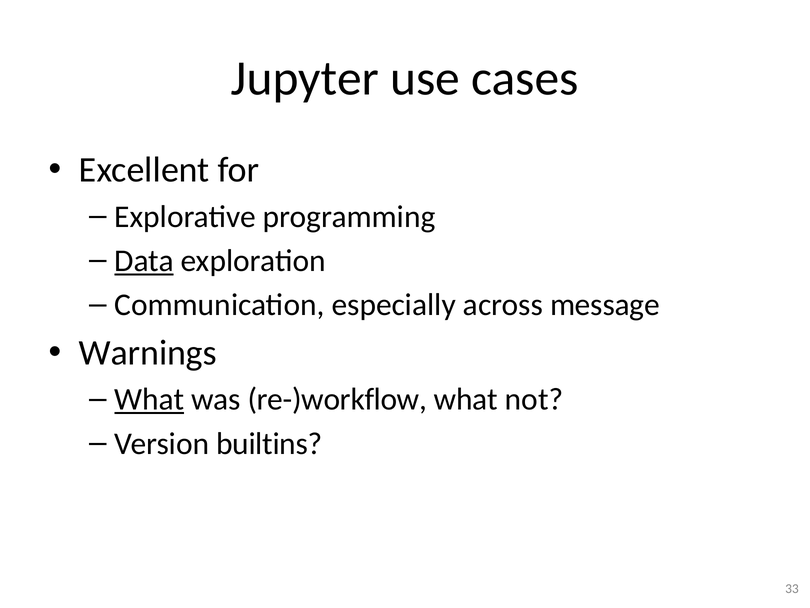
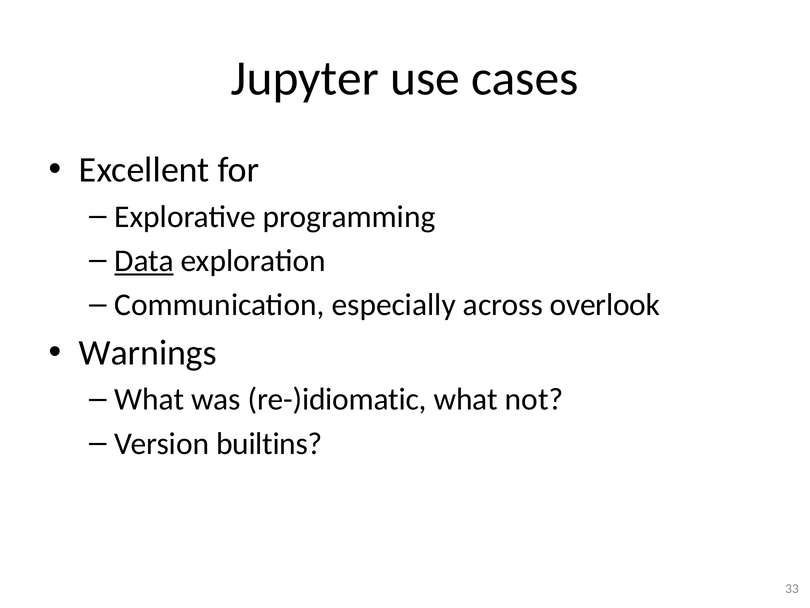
message: message -> overlook
What at (149, 399) underline: present -> none
re-)workflow: re-)workflow -> re-)idiomatic
